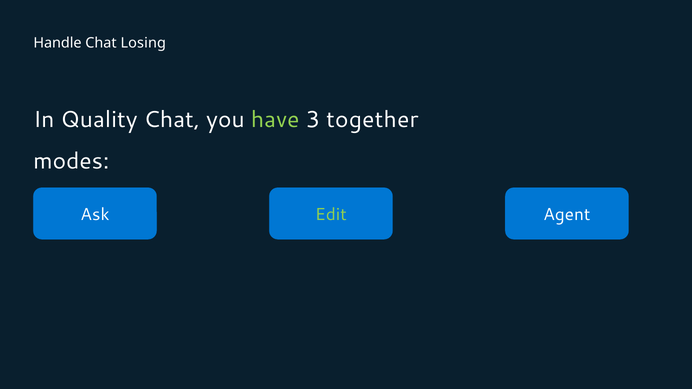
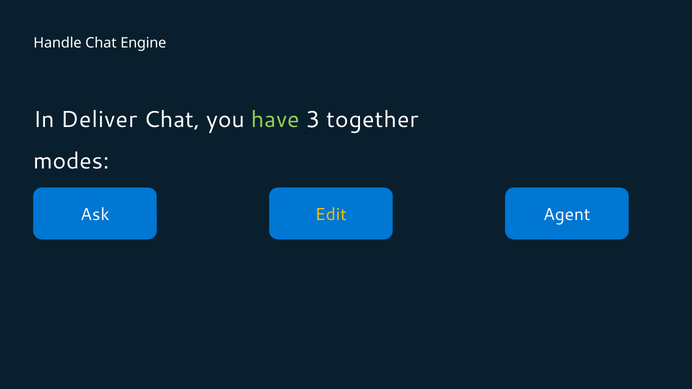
Losing: Losing -> Engine
Quality: Quality -> Deliver
Edit colour: light green -> yellow
